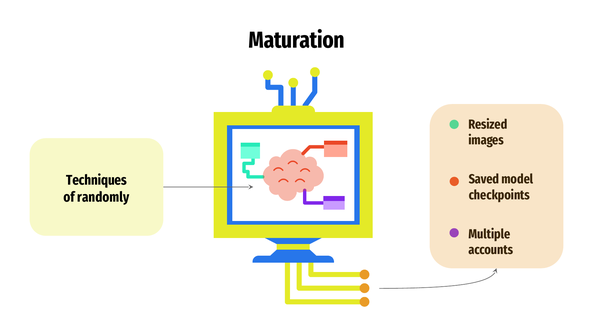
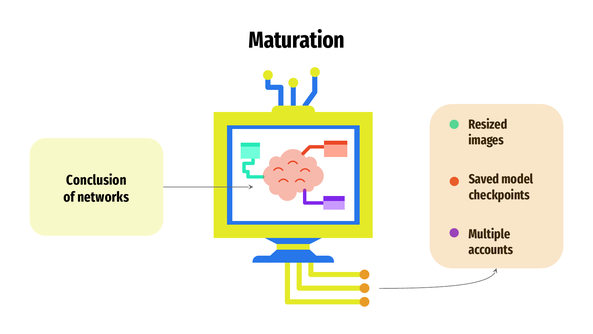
Techniques: Techniques -> Conclusion
randomly: randomly -> networks
